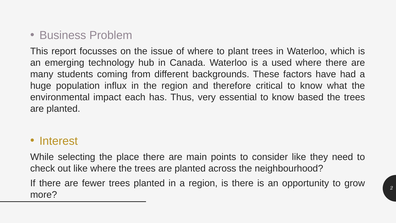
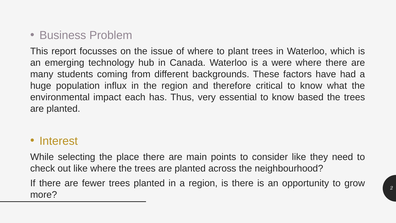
used: used -> were
